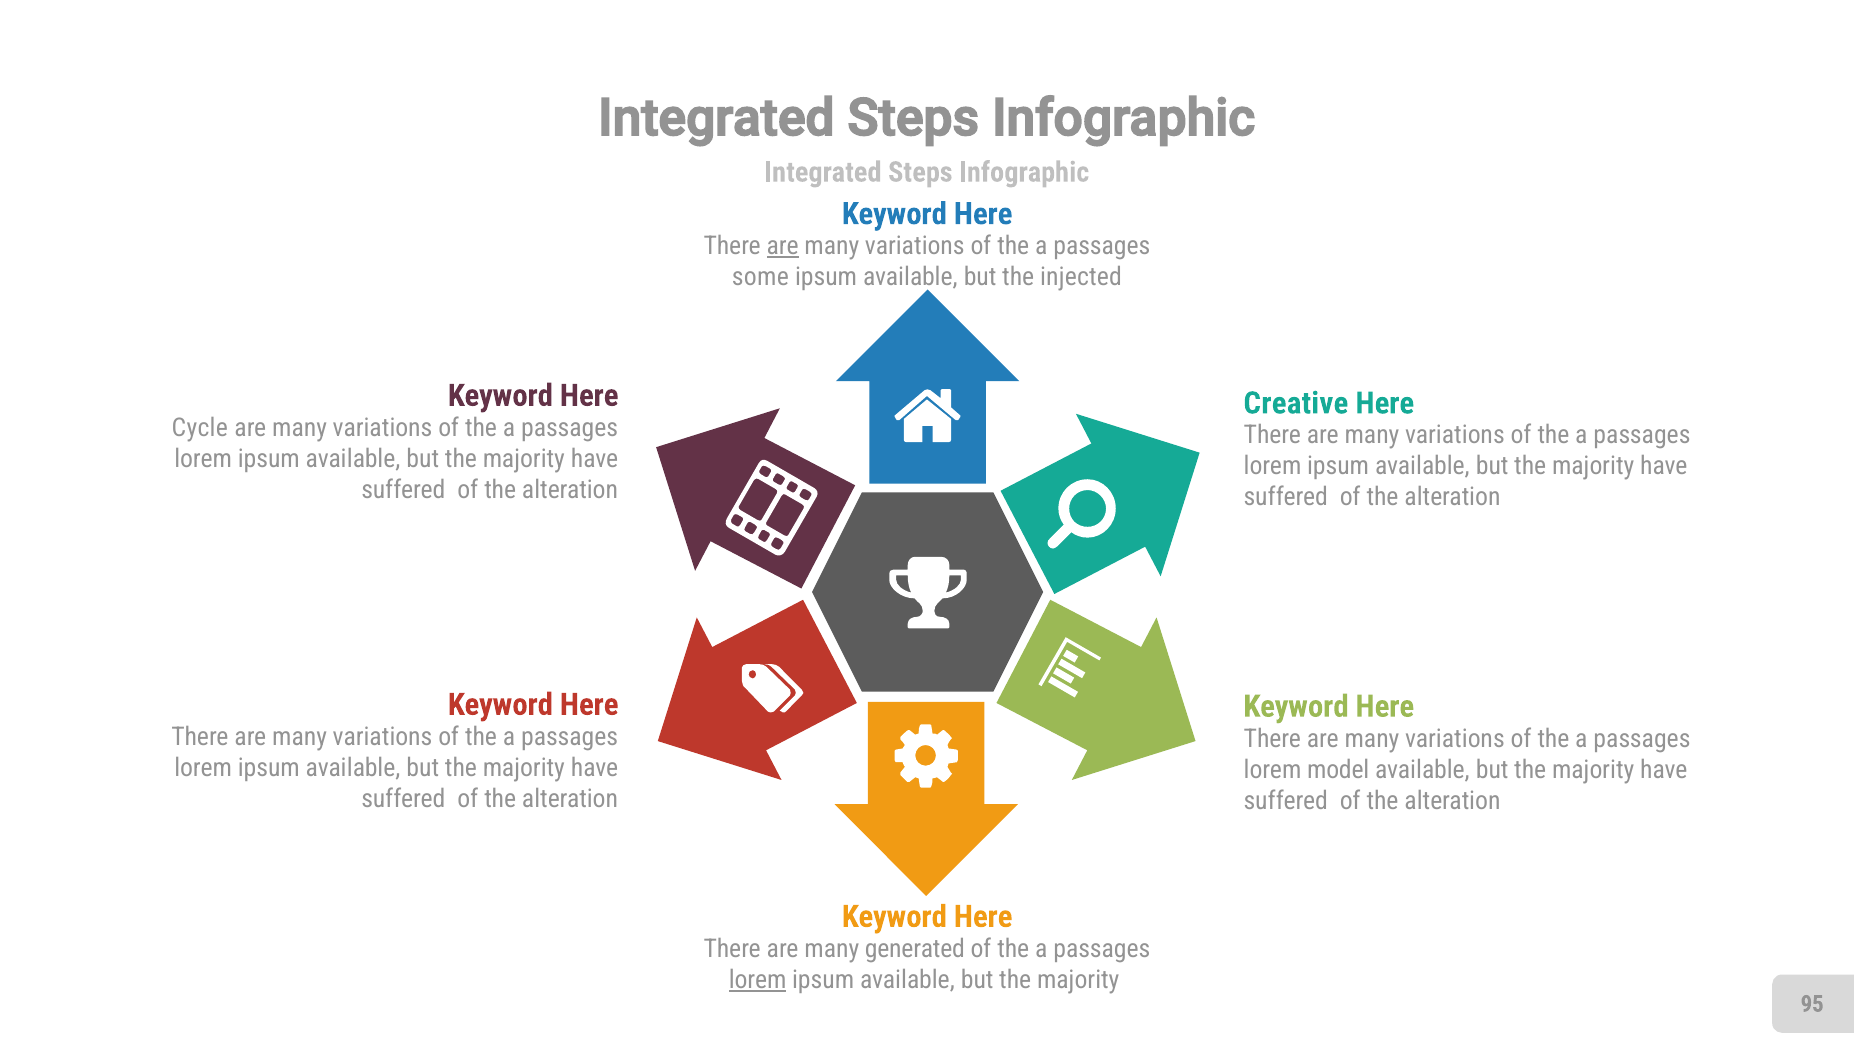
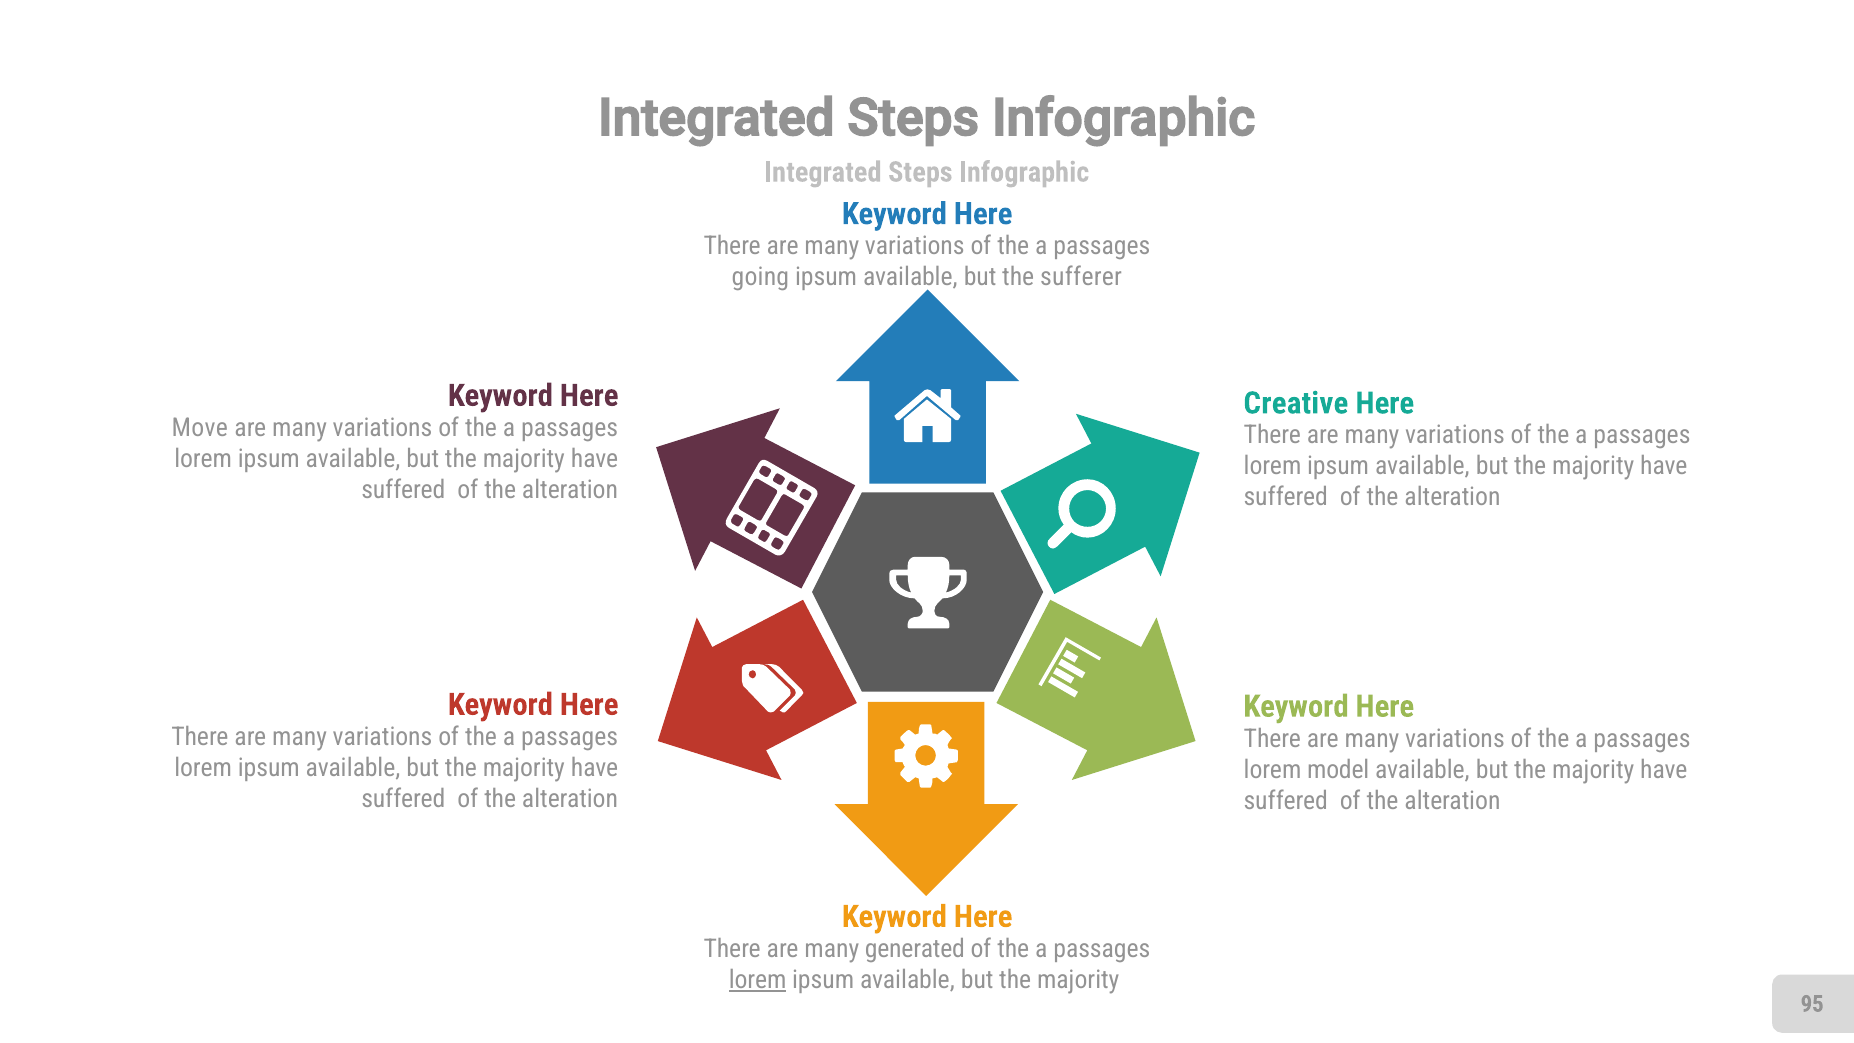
are at (783, 246) underline: present -> none
some: some -> going
injected: injected -> sufferer
Cycle: Cycle -> Move
